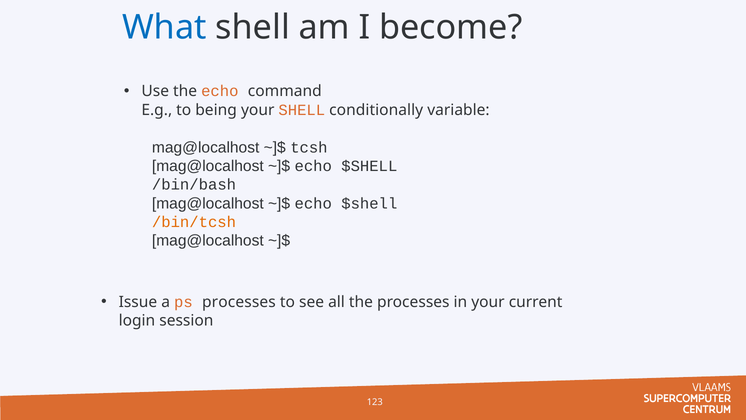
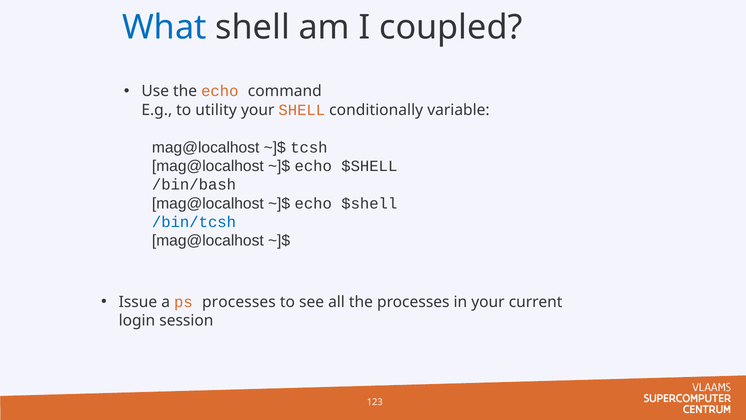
become: become -> coupled
being: being -> utility
/bin/tcsh colour: orange -> blue
